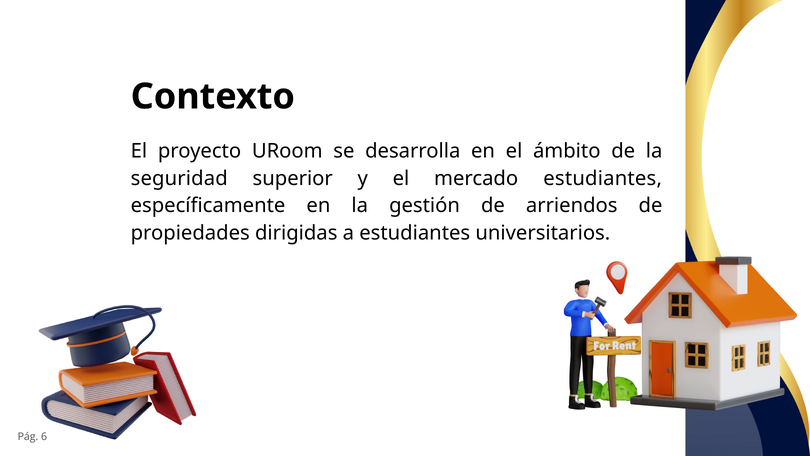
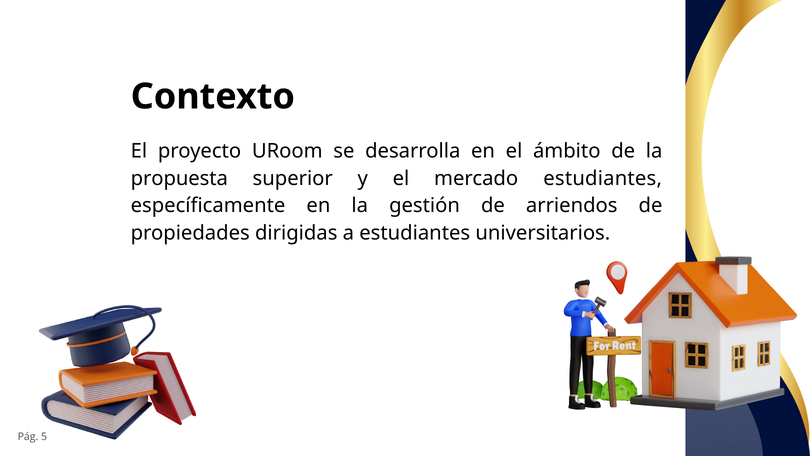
seguridad: seguridad -> propuesta
6: 6 -> 5
